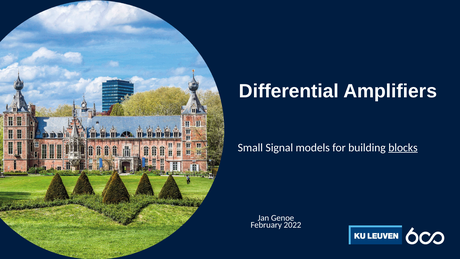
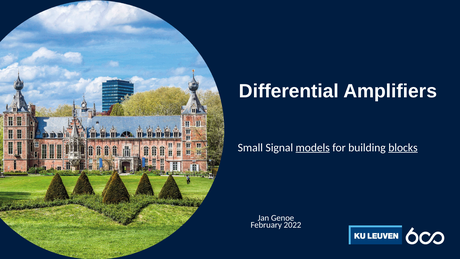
models underline: none -> present
